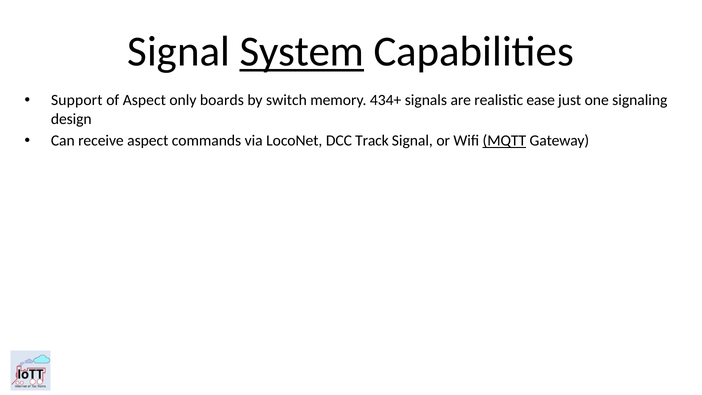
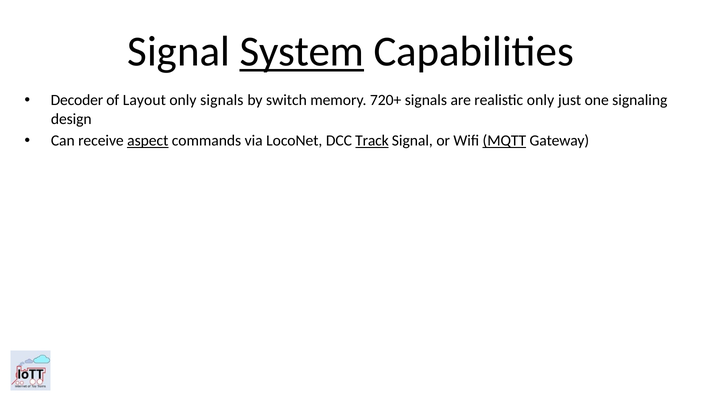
Support: Support -> Decoder
of Aspect: Aspect -> Layout
only boards: boards -> signals
434+: 434+ -> 720+
realistic ease: ease -> only
aspect at (148, 141) underline: none -> present
Track underline: none -> present
